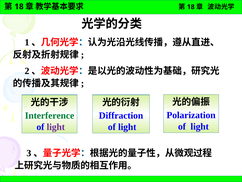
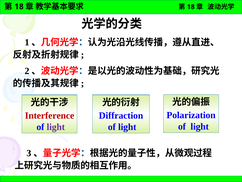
Interference colour: green -> red
